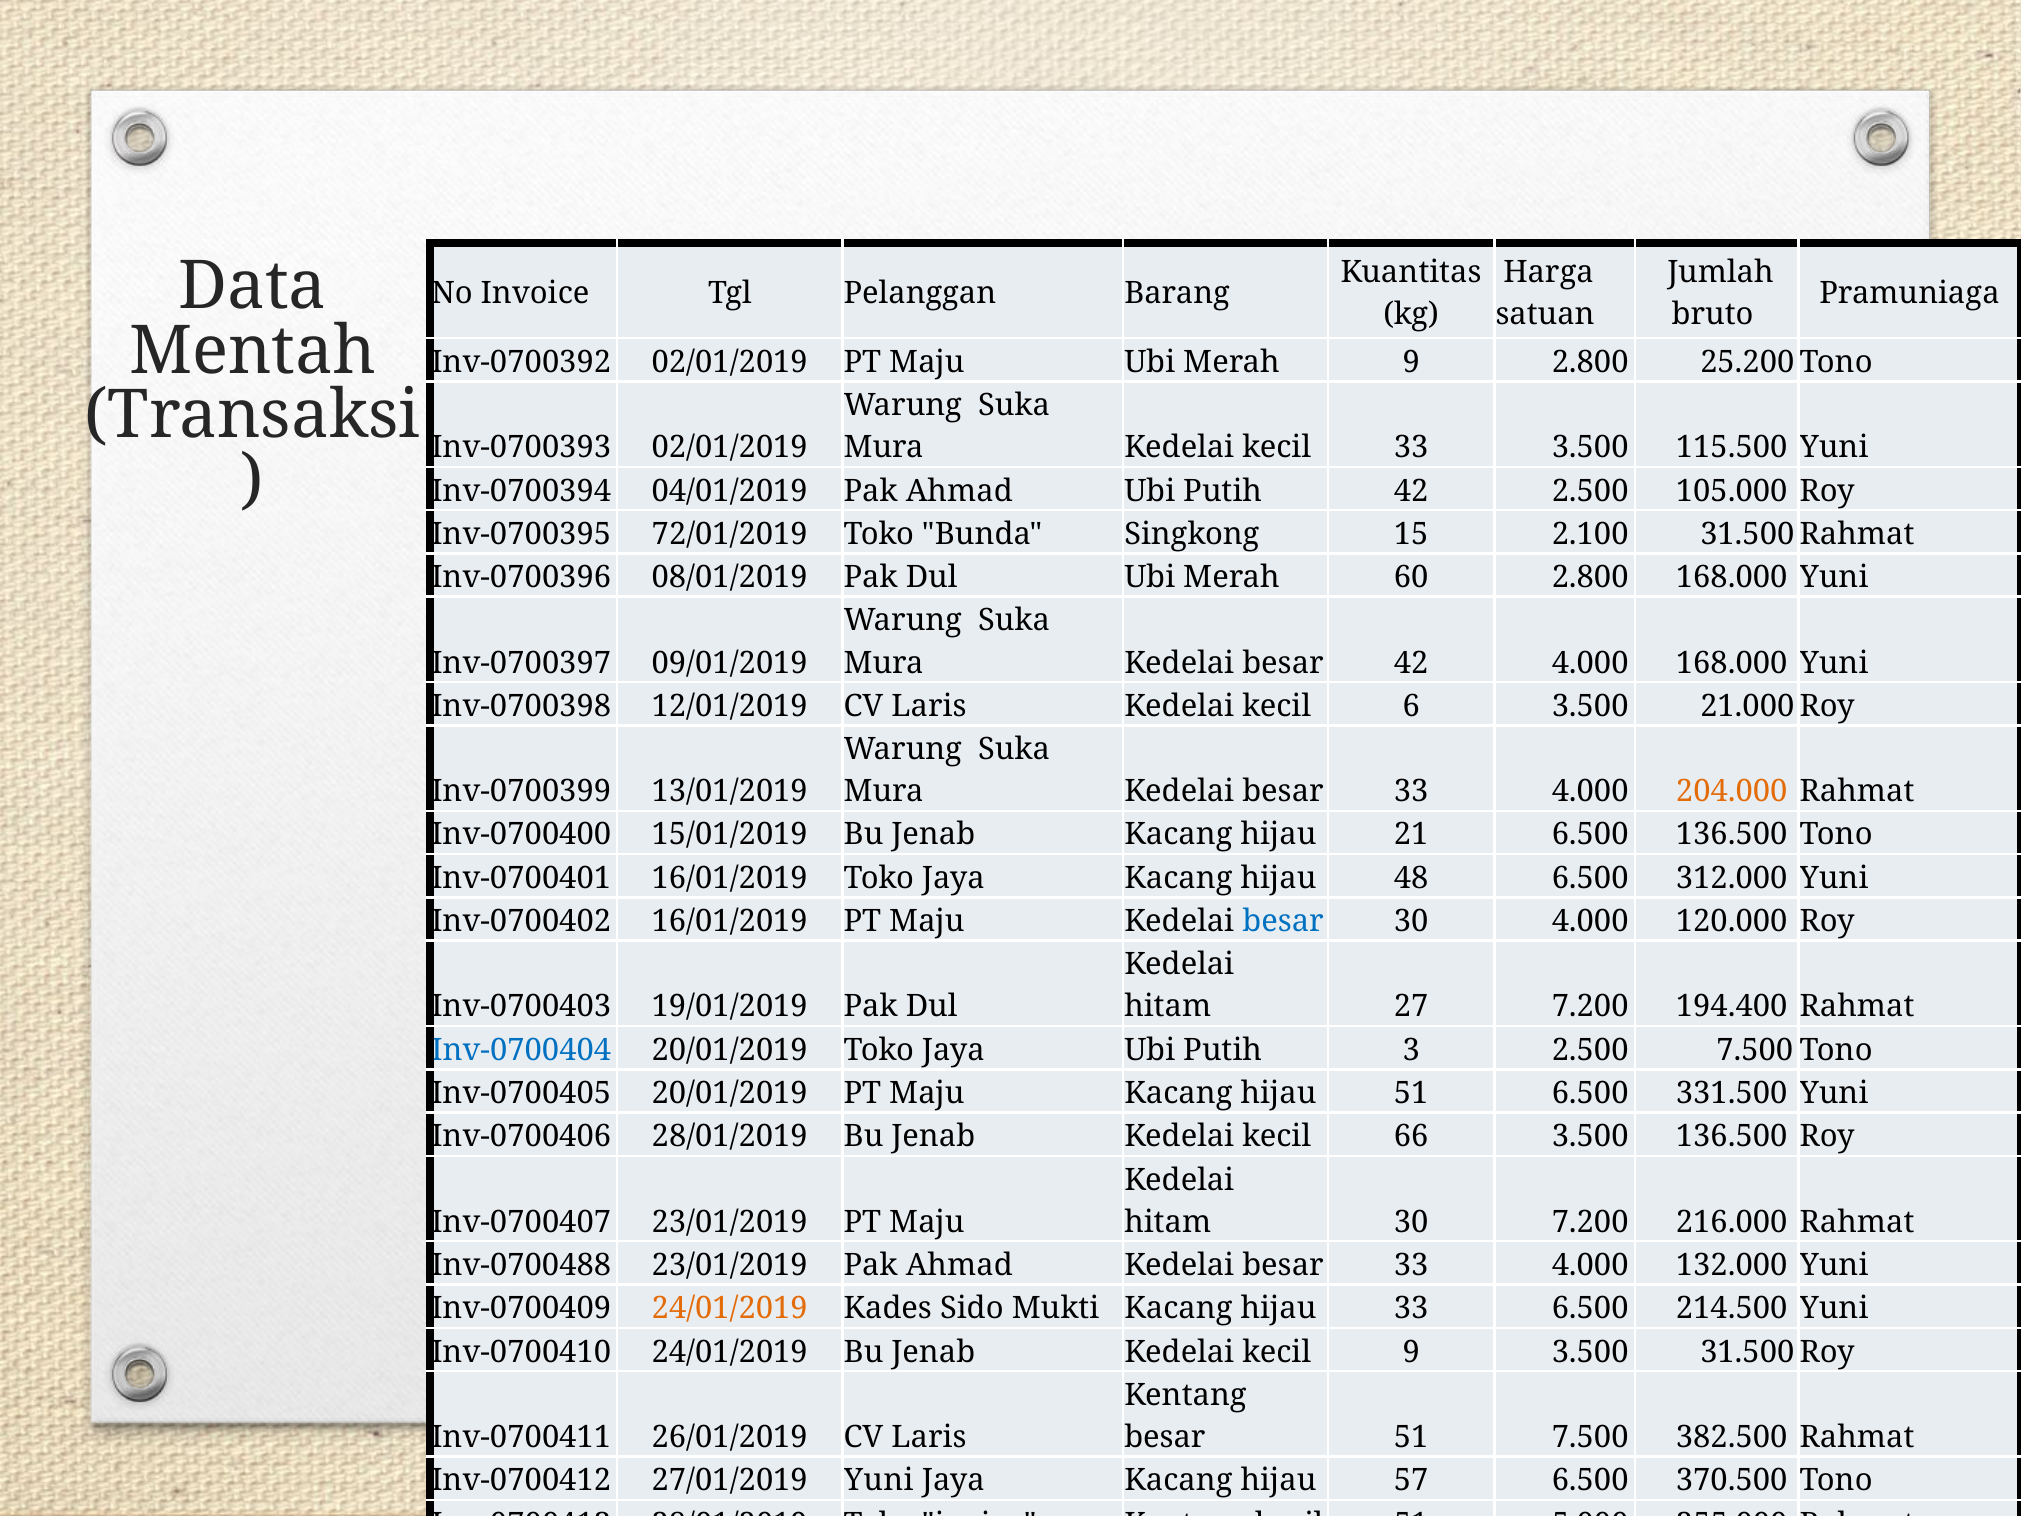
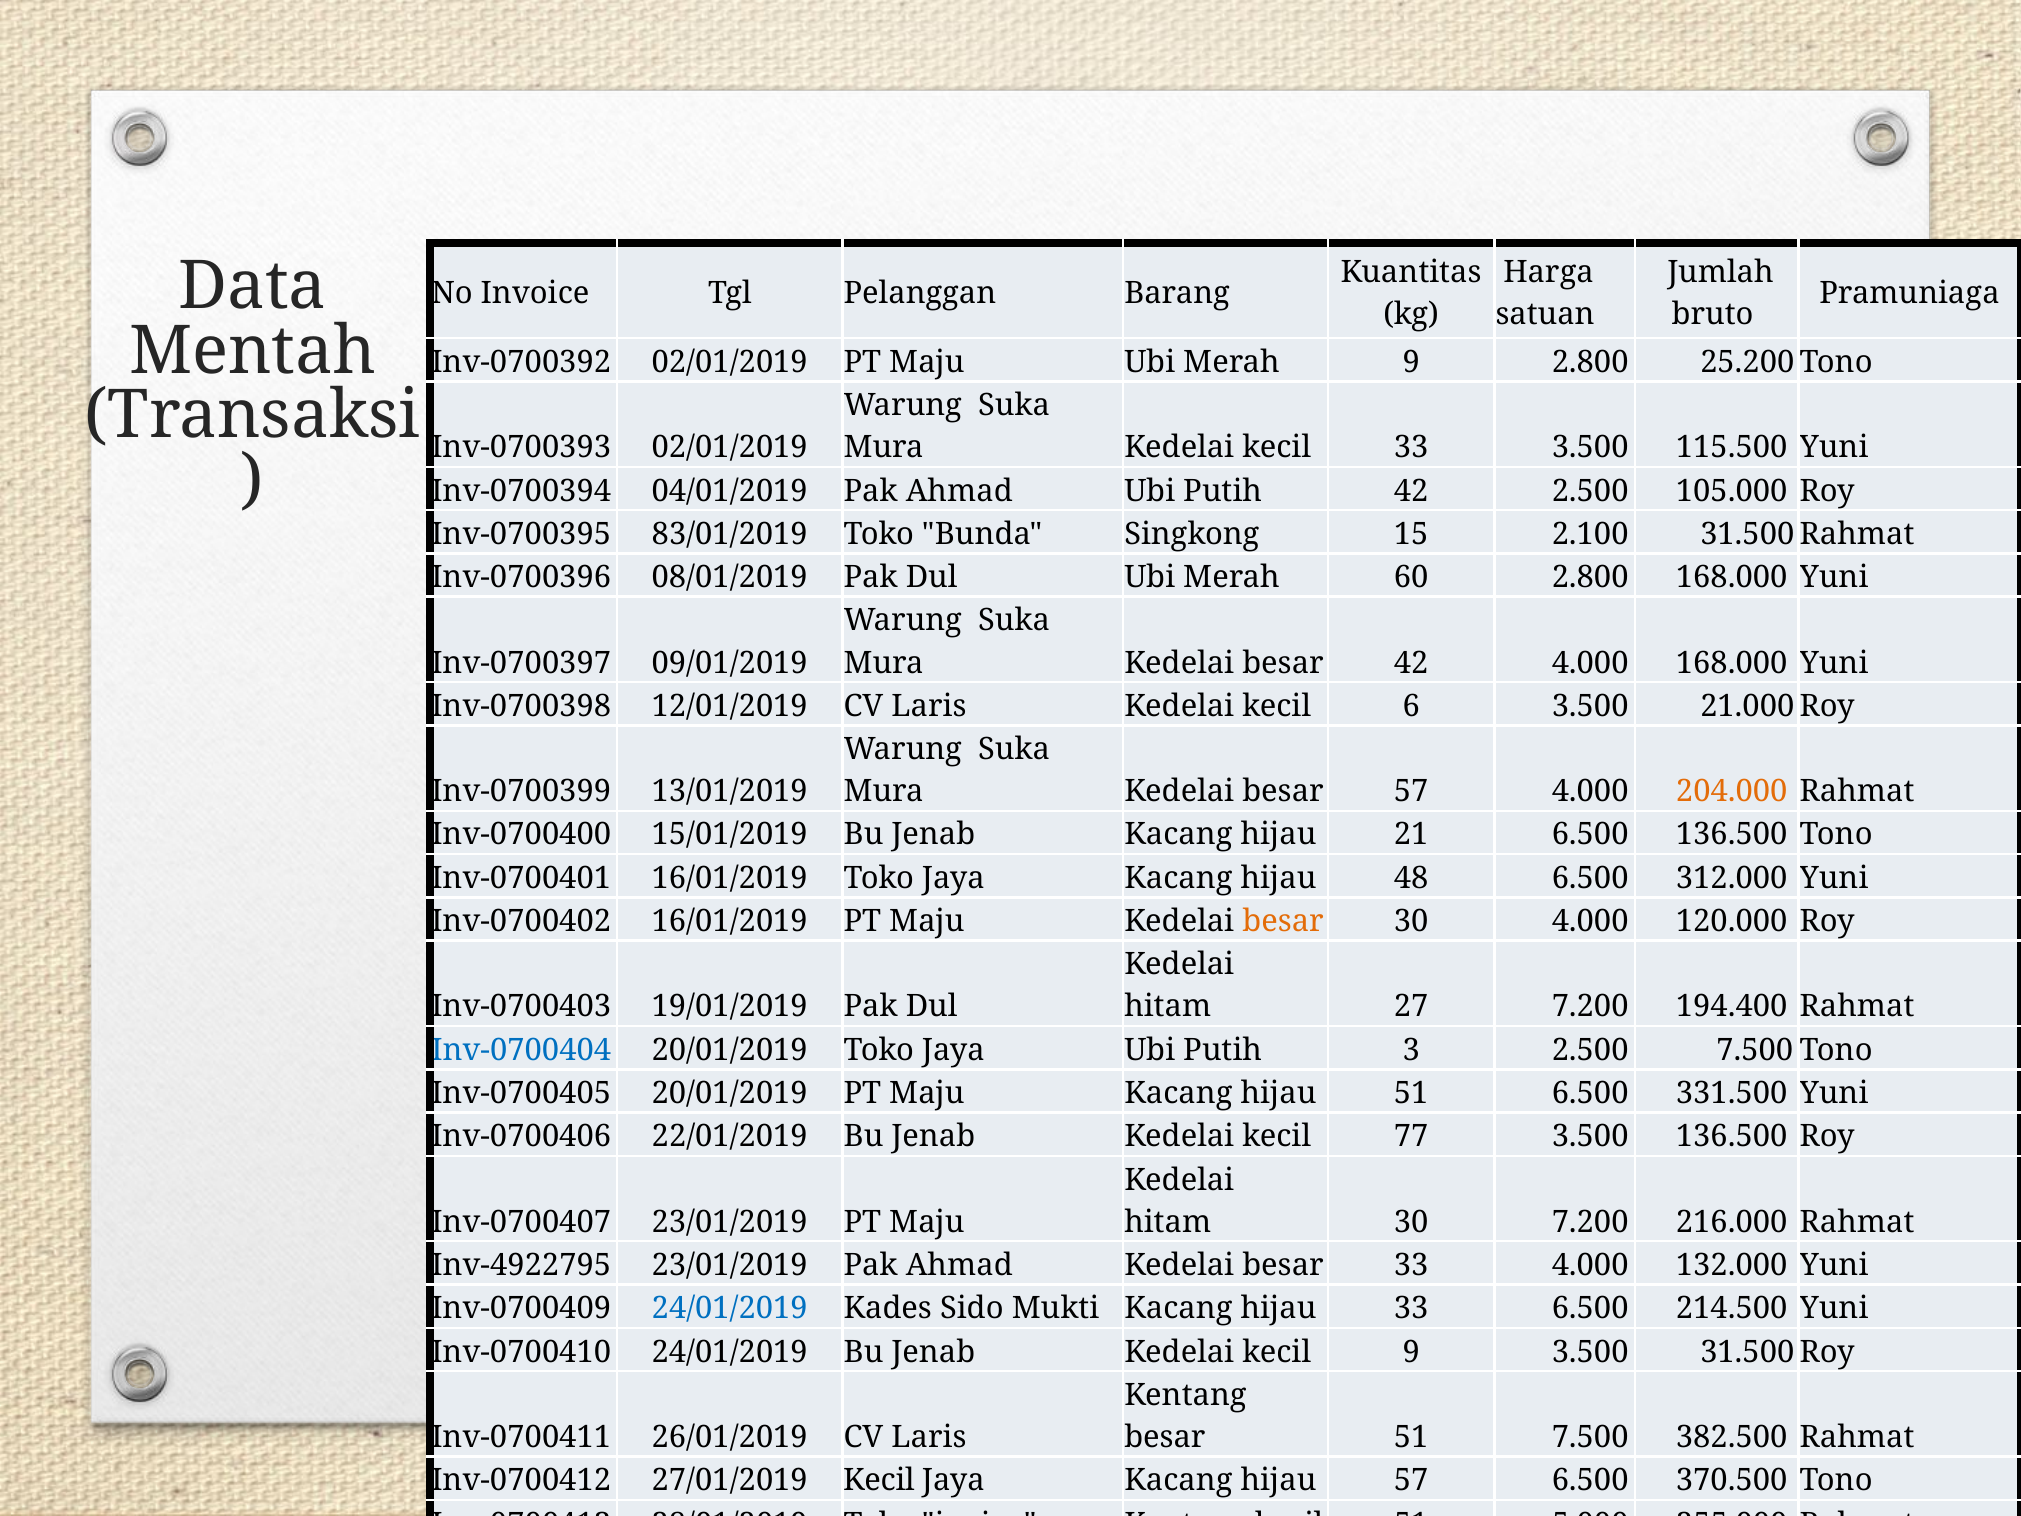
72/01/2019: 72/01/2019 -> 83/01/2019
Mura Kedelai besar 33: 33 -> 57
besar at (1283, 921) colour: blue -> orange
Inv-0700406 28/01/2019: 28/01/2019 -> 22/01/2019
66: 66 -> 77
Inv-0700488: Inv-0700488 -> Inv-4922795
24/01/2019 at (730, 1308) colour: orange -> blue
27/01/2019 Yuni: Yuni -> Kecil
